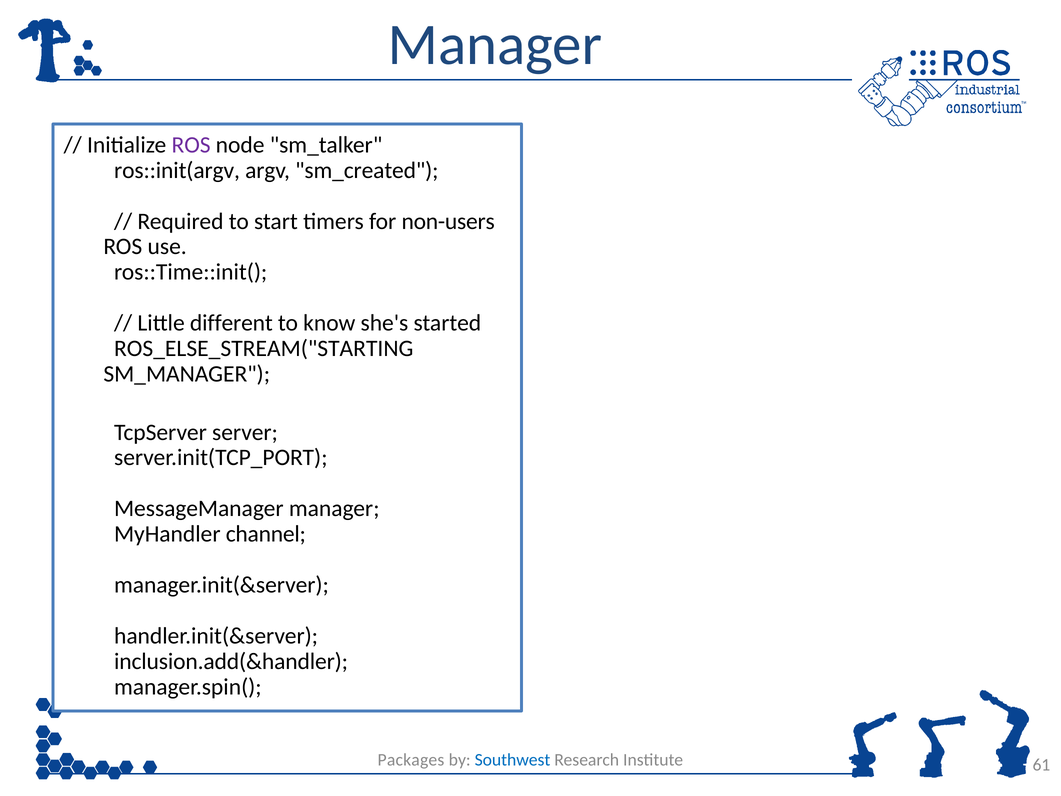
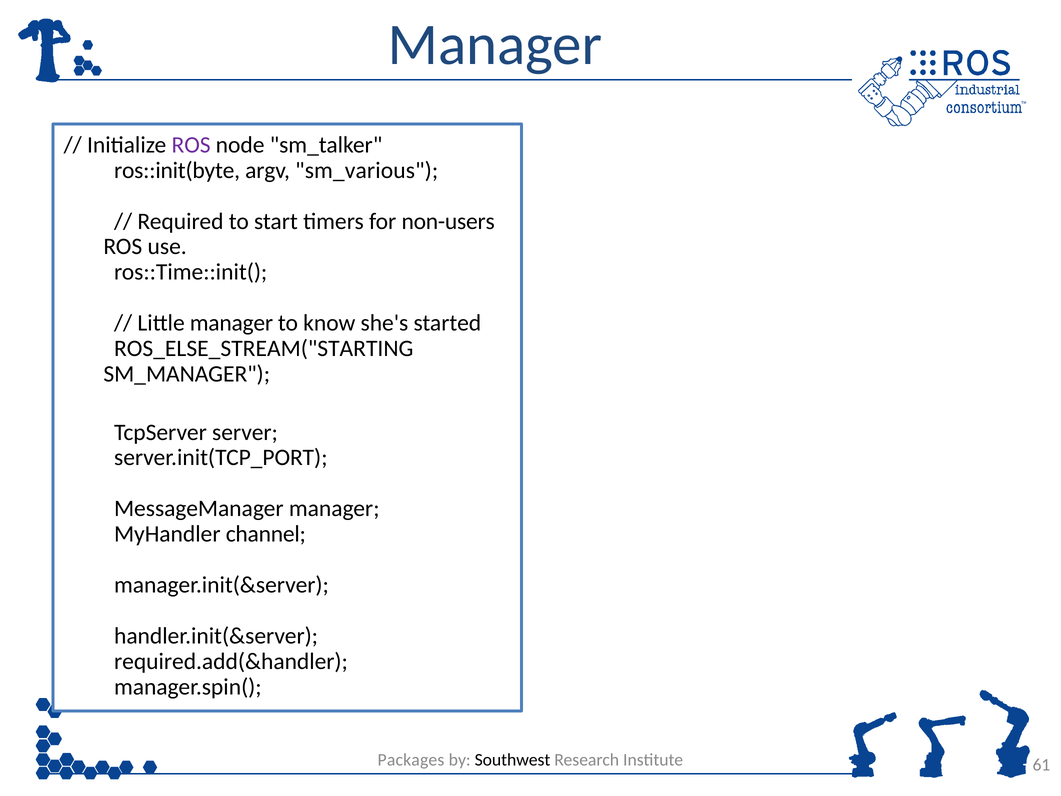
ros::init(argv: ros::init(argv -> ros::init(byte
sm_created: sm_created -> sm_various
Little different: different -> manager
inclusion.add(&handler: inclusion.add(&handler -> required.add(&handler
Southwest colour: blue -> black
